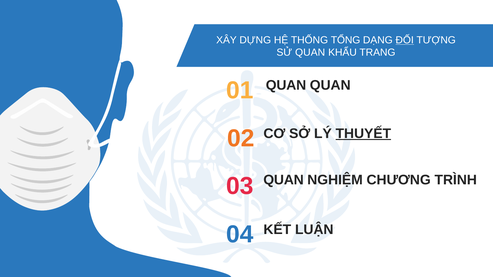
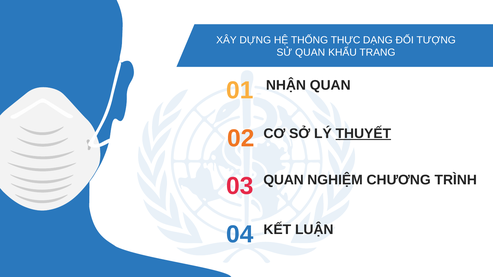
TỔNG: TỔNG -> THỰC
ĐỐI underline: present -> none
QUAN at (286, 86): QUAN -> NHẬN
